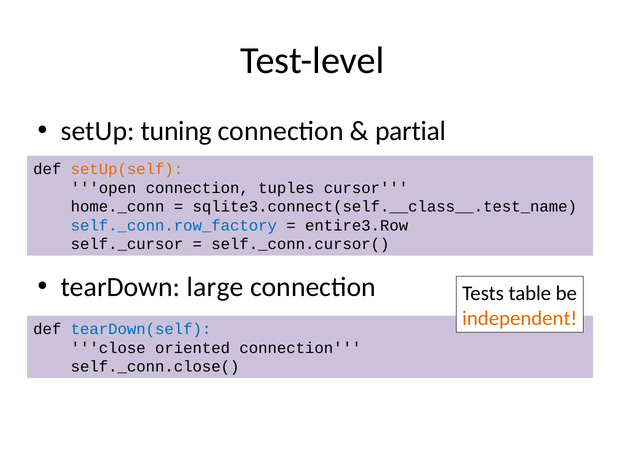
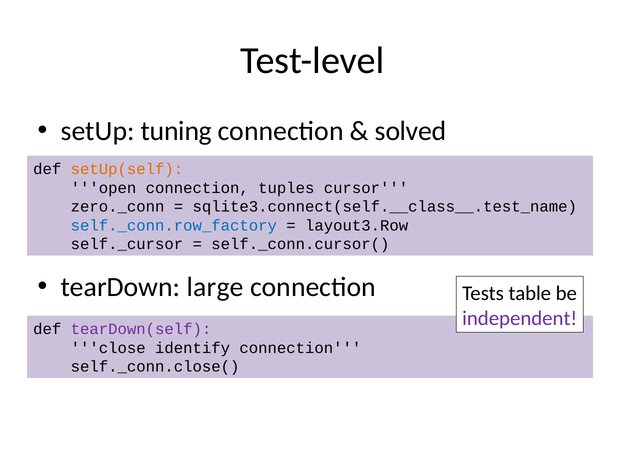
partial: partial -> solved
home._conn: home._conn -> zero._conn
entire3.Row: entire3.Row -> layout3.Row
independent colour: orange -> purple
tearDown(self colour: blue -> purple
oriented: oriented -> identify
